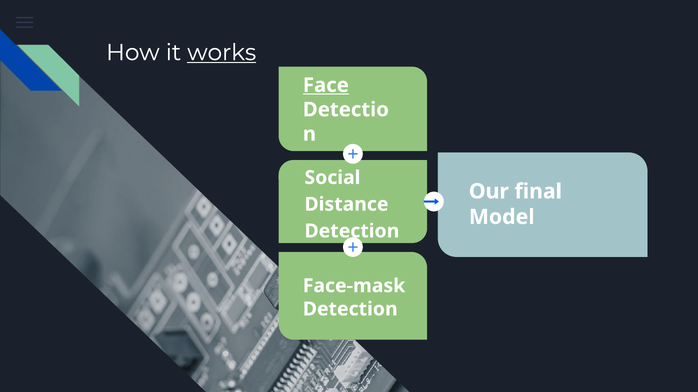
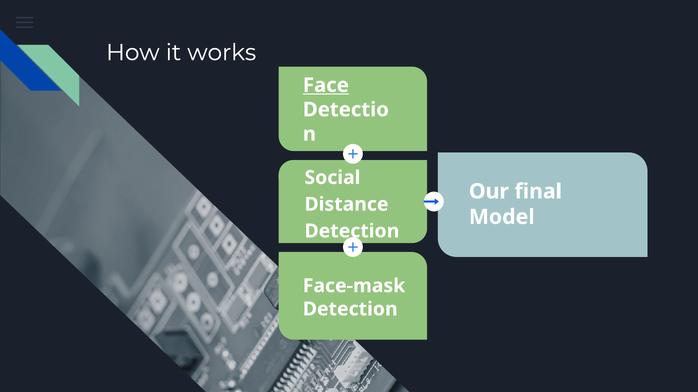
works underline: present -> none
